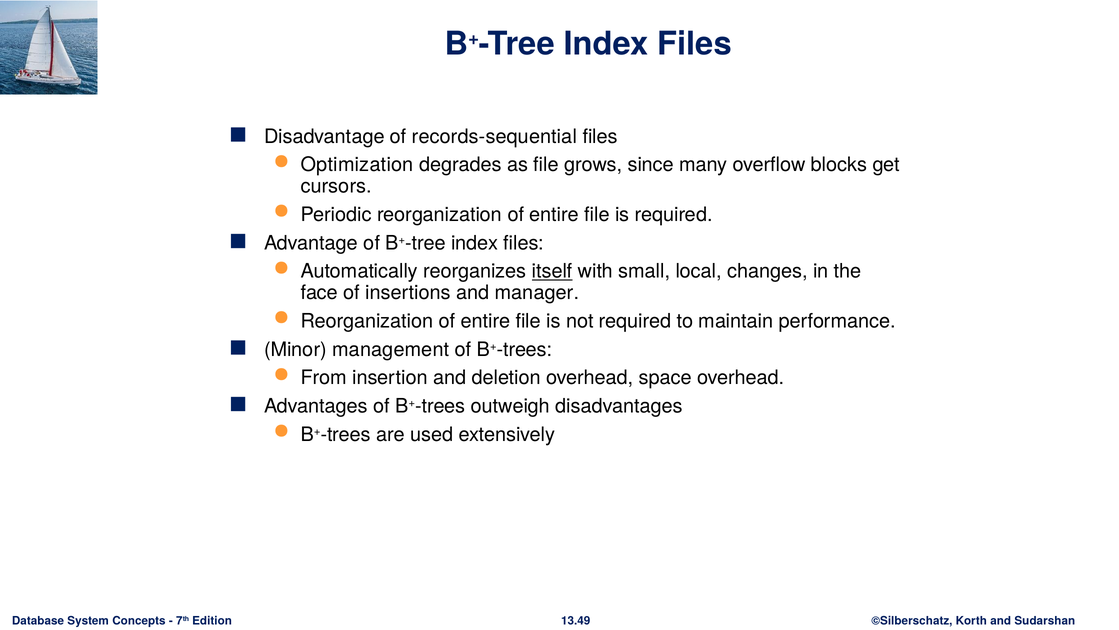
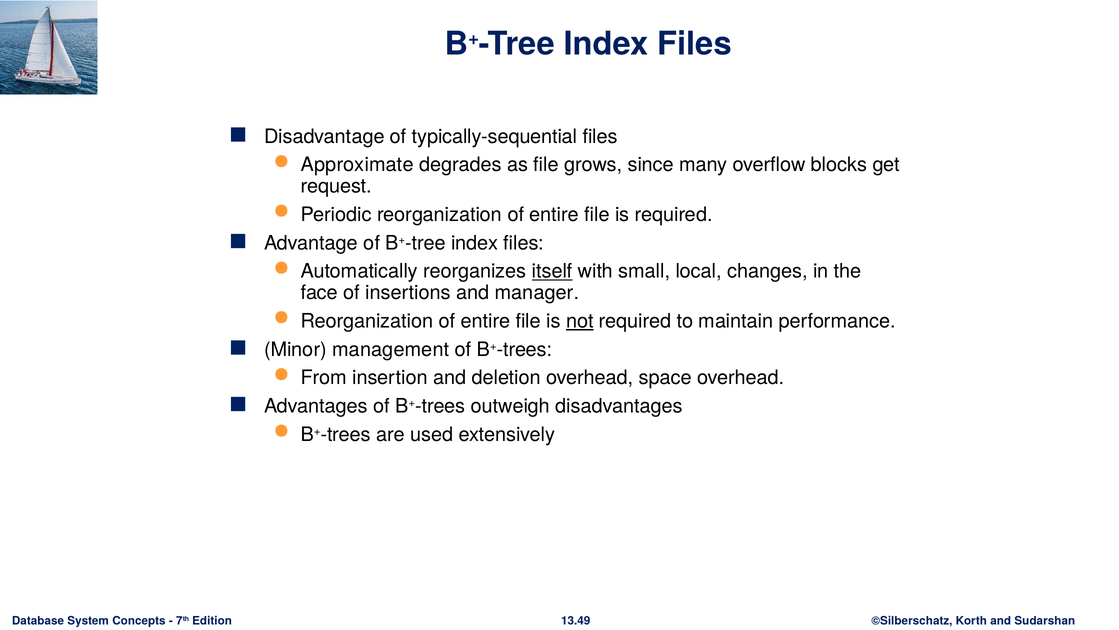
records-sequential: records-sequential -> typically-sequential
Optimization: Optimization -> Approximate
cursors: cursors -> request
not underline: none -> present
